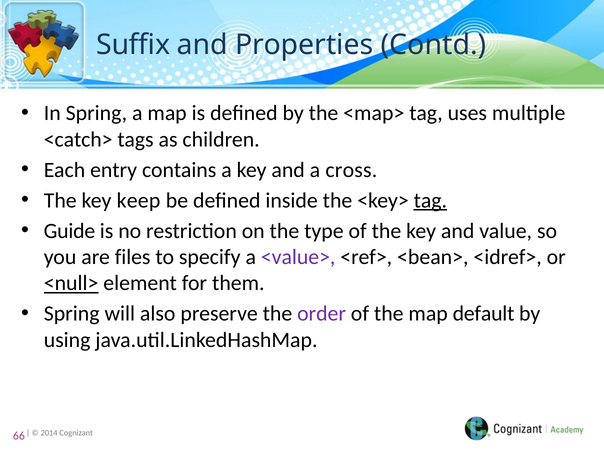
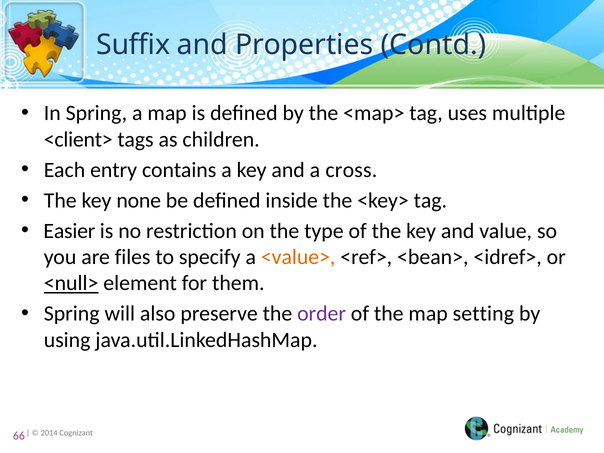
<catch>: <catch> -> <client>
keep: keep -> none
tag at (430, 200) underline: present -> none
Guide: Guide -> Easier
<value> colour: purple -> orange
default: default -> setting
